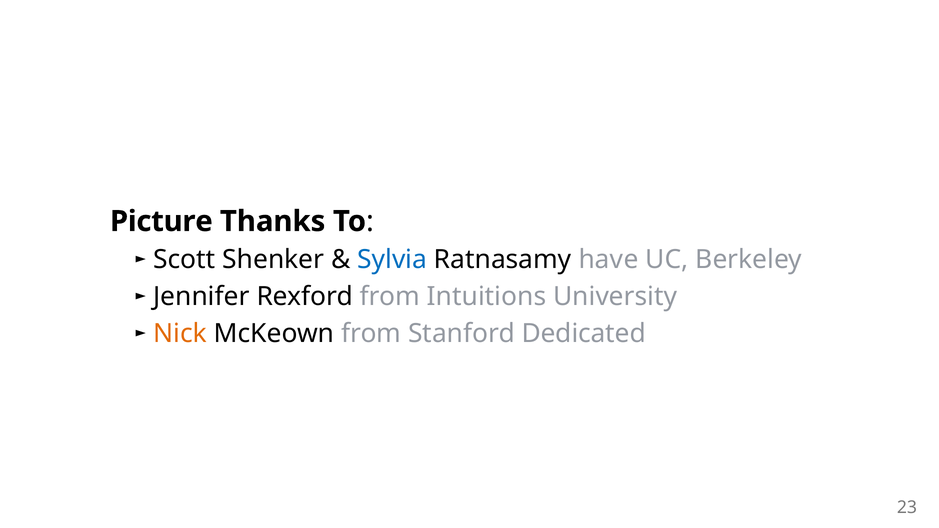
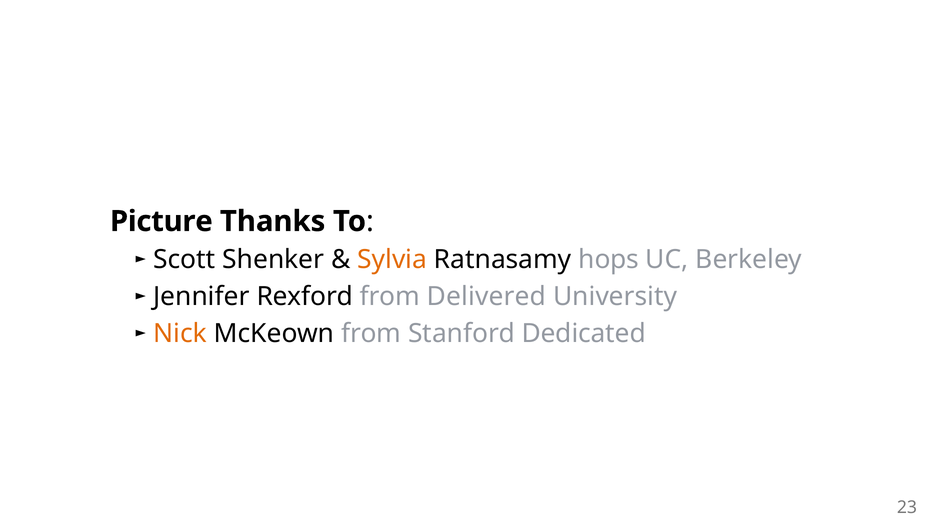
Sylvia colour: blue -> orange
have: have -> hops
Intuitions: Intuitions -> Delivered
